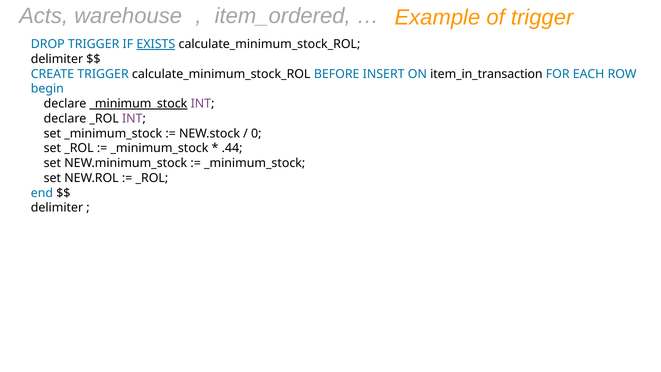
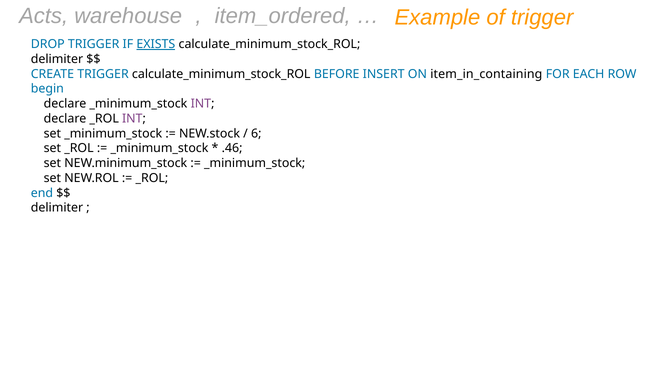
item_in_transaction: item_in_transaction -> item_in_containing
_minimum_stock at (138, 104) underline: present -> none
0: 0 -> 6
.44: .44 -> .46
